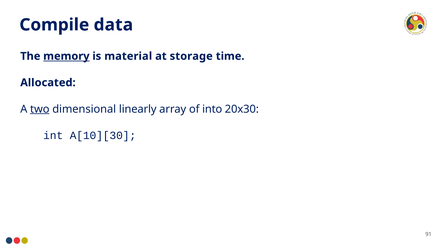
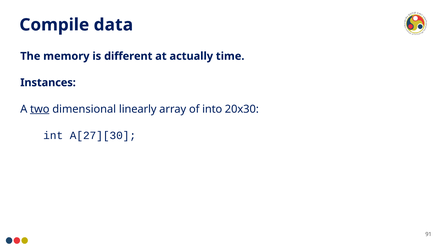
memory underline: present -> none
material: material -> different
storage: storage -> actually
Allocated: Allocated -> Instances
A[10][30: A[10][30 -> A[27][30
